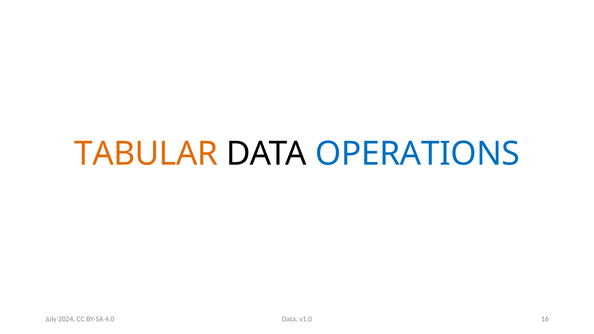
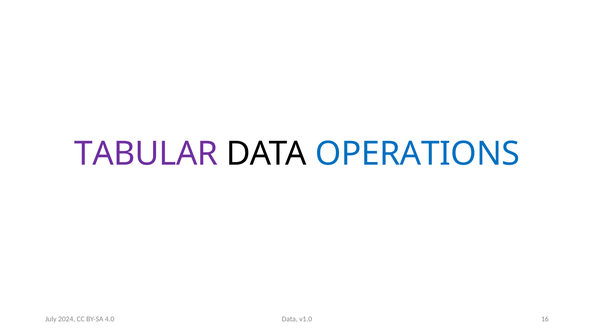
TABULAR colour: orange -> purple
